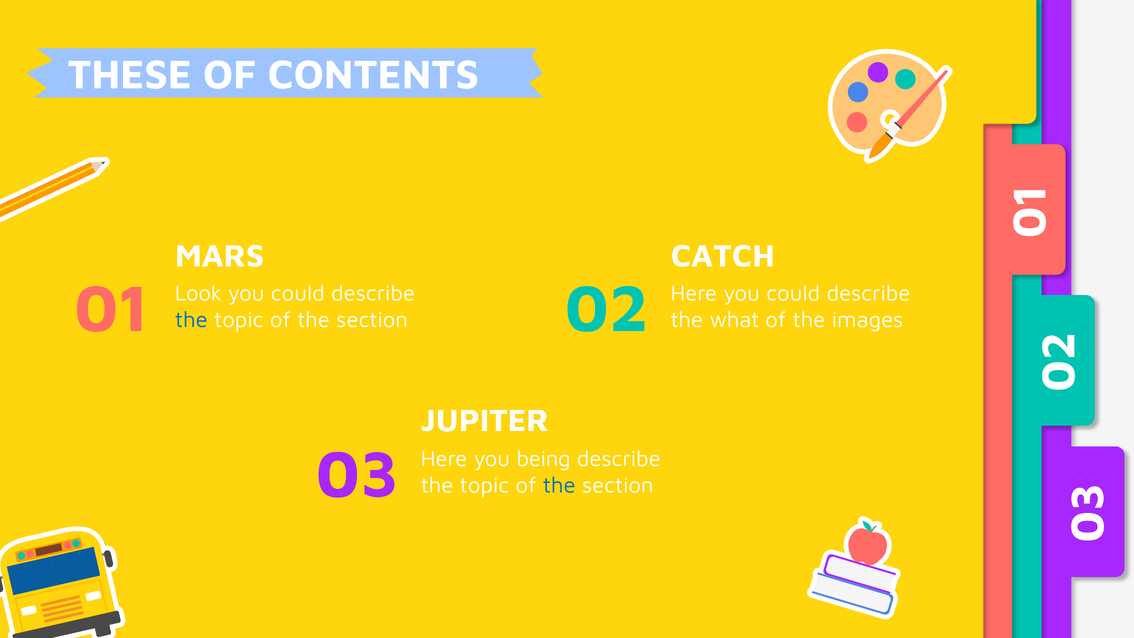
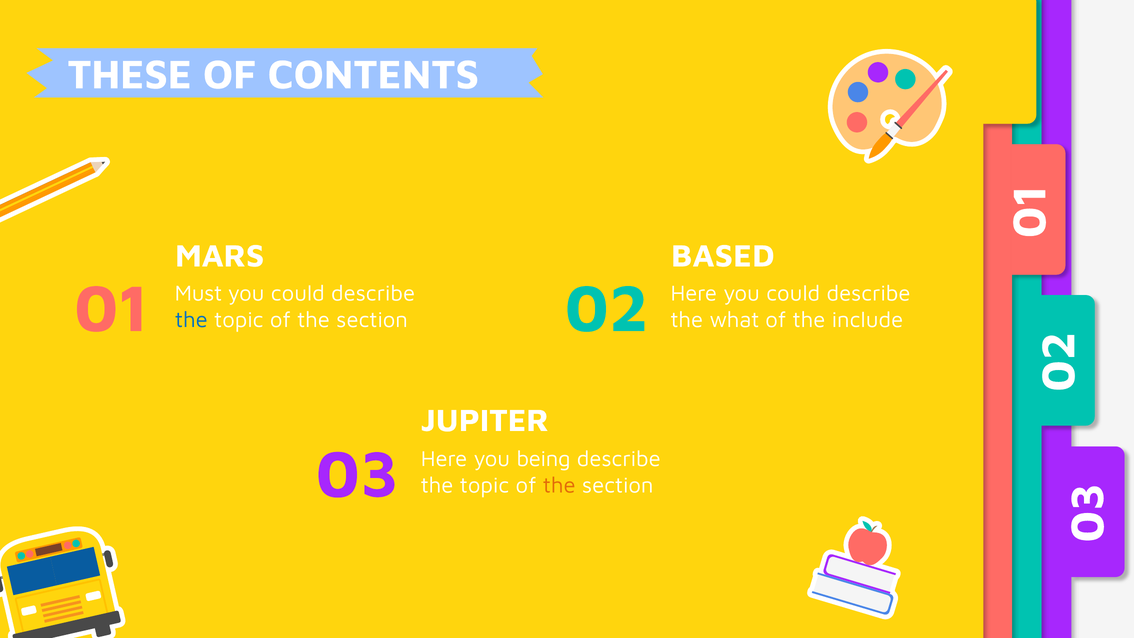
CATCH: CATCH -> BASED
Look: Look -> Must
images: images -> include
the at (559, 485) colour: blue -> orange
